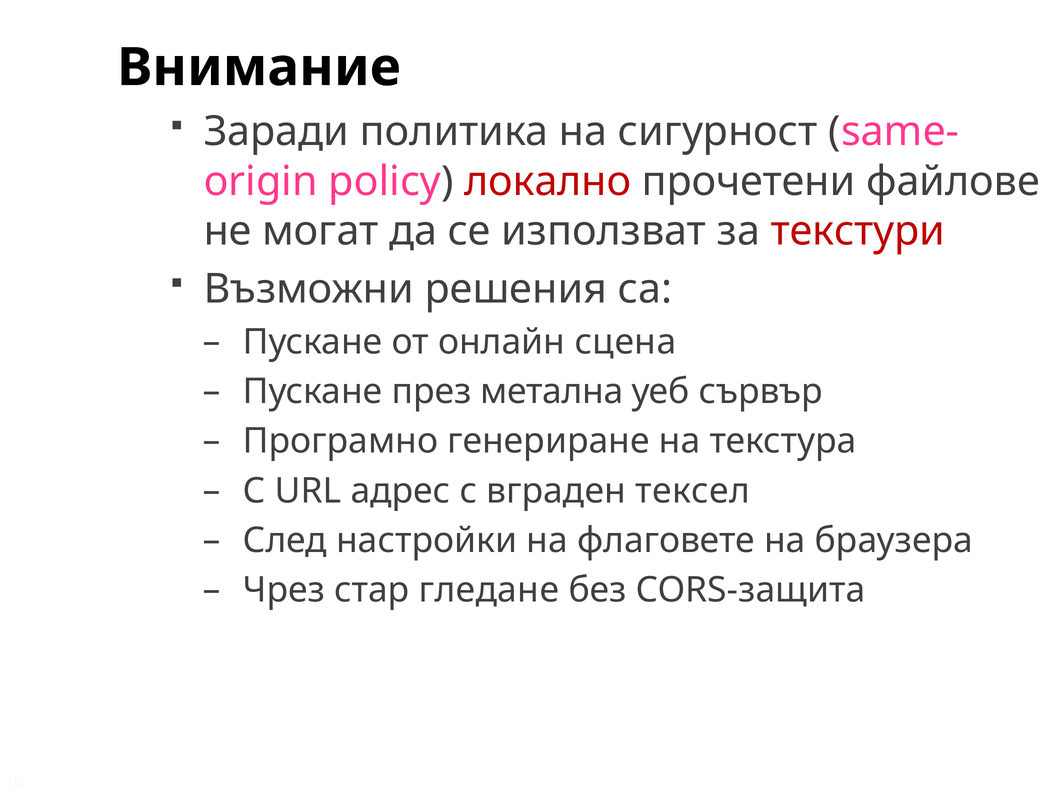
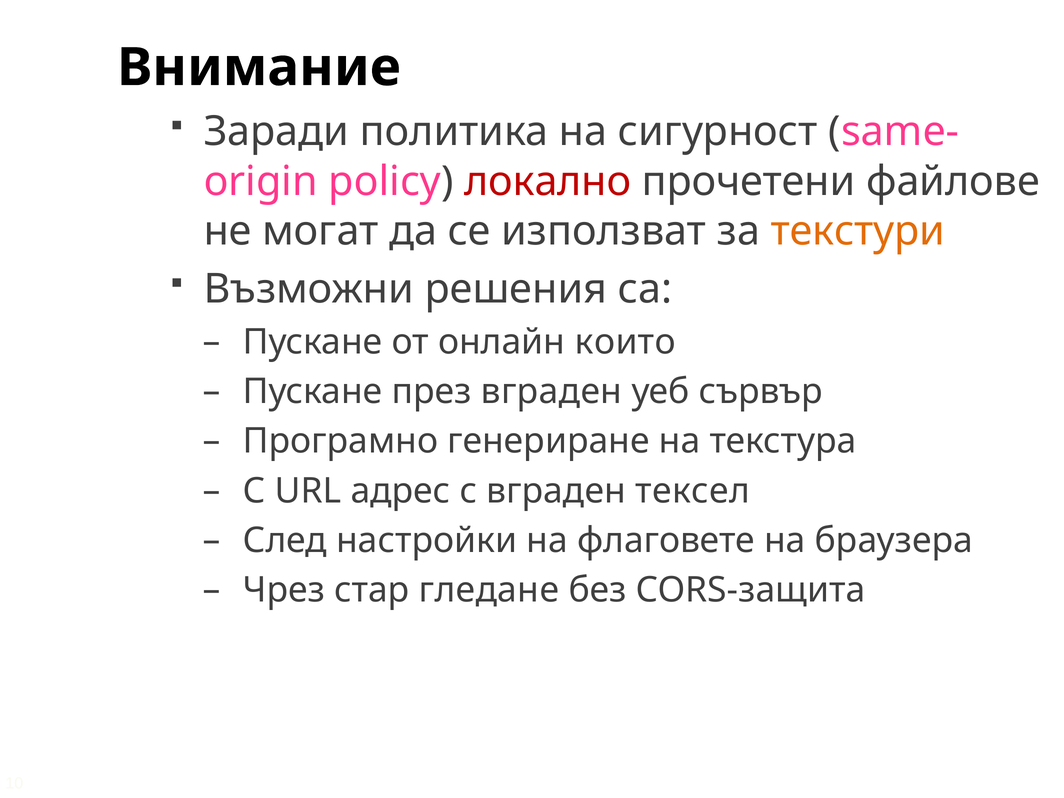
текстури colour: red -> orange
сцена: сцена -> които
през метална: метална -> вграден
